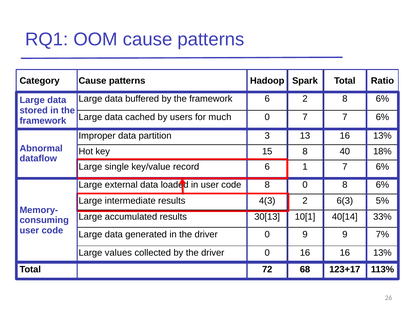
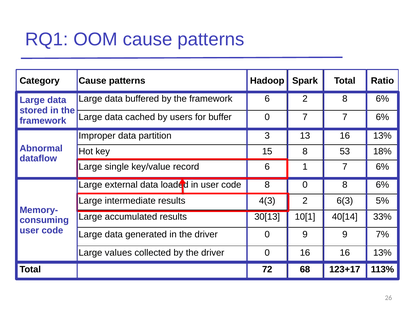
much: much -> buffer
40: 40 -> 53
